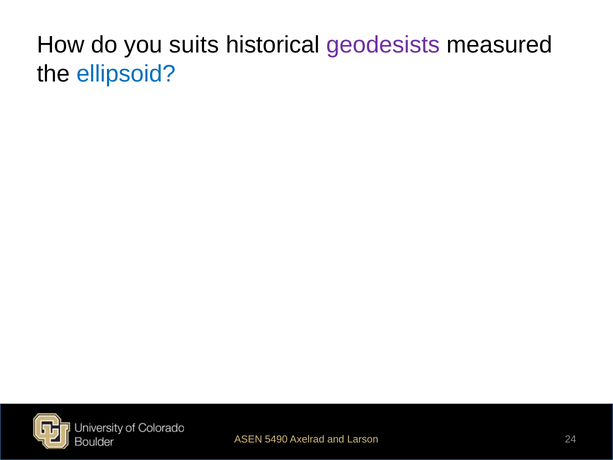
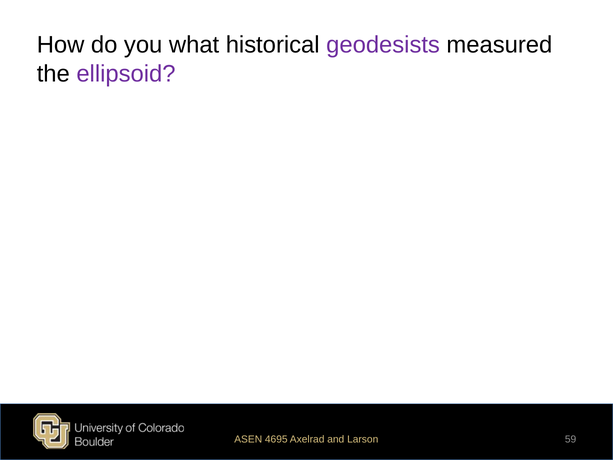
suits: suits -> what
ellipsoid colour: blue -> purple
5490: 5490 -> 4695
24: 24 -> 59
